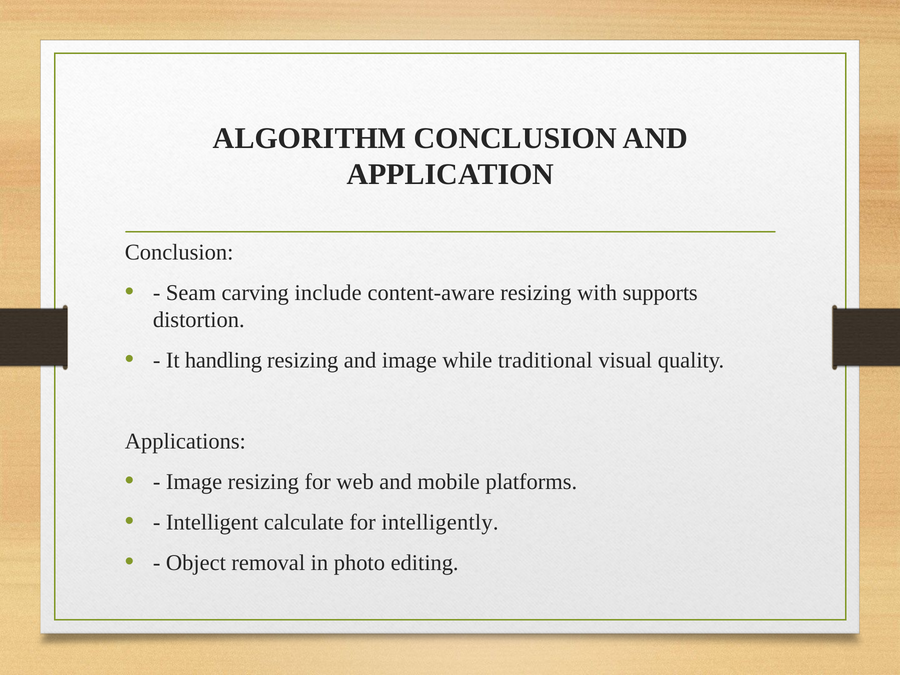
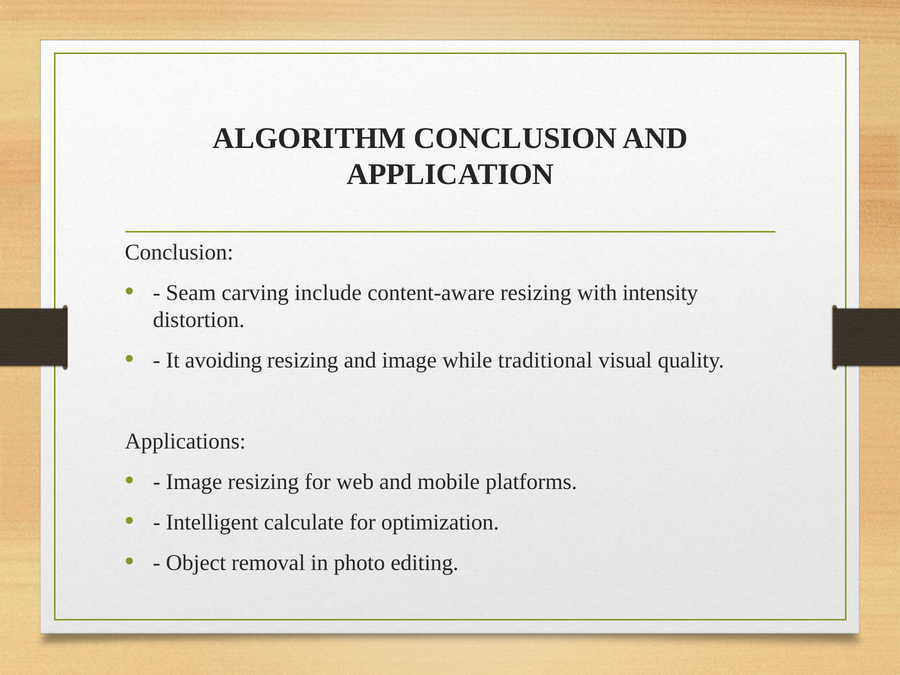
supports: supports -> intensity
handling: handling -> avoiding
intelligently: intelligently -> optimization
